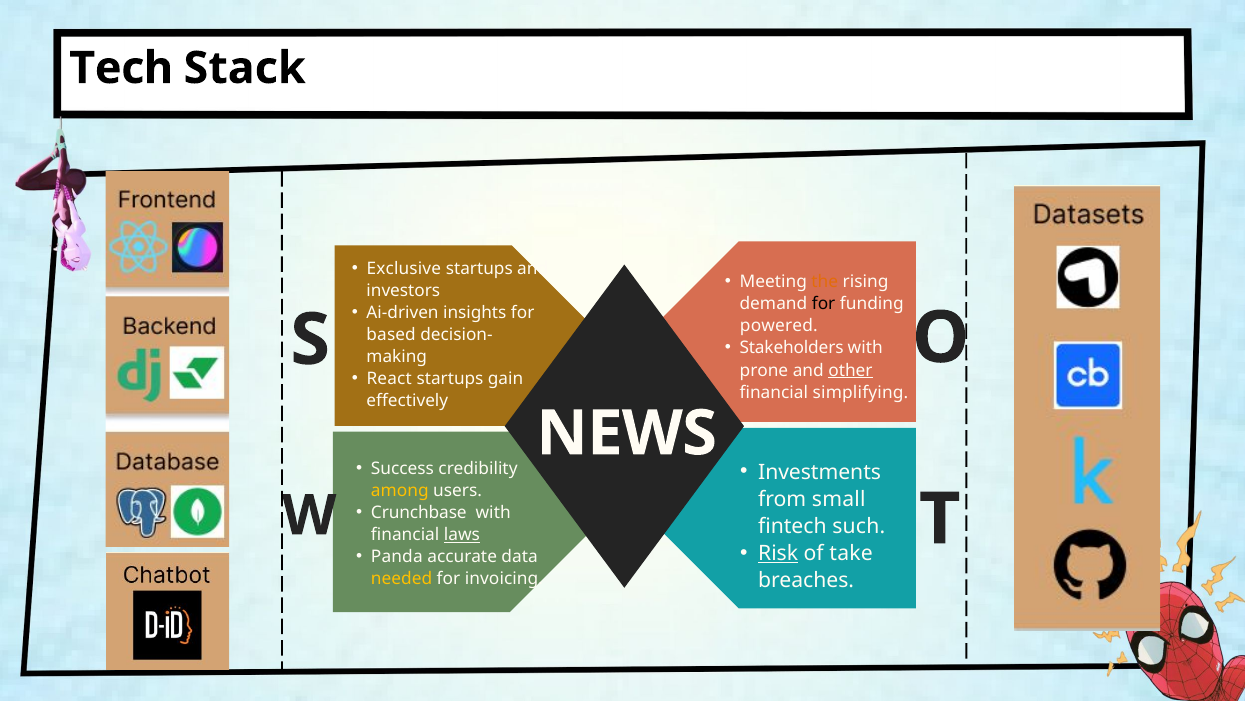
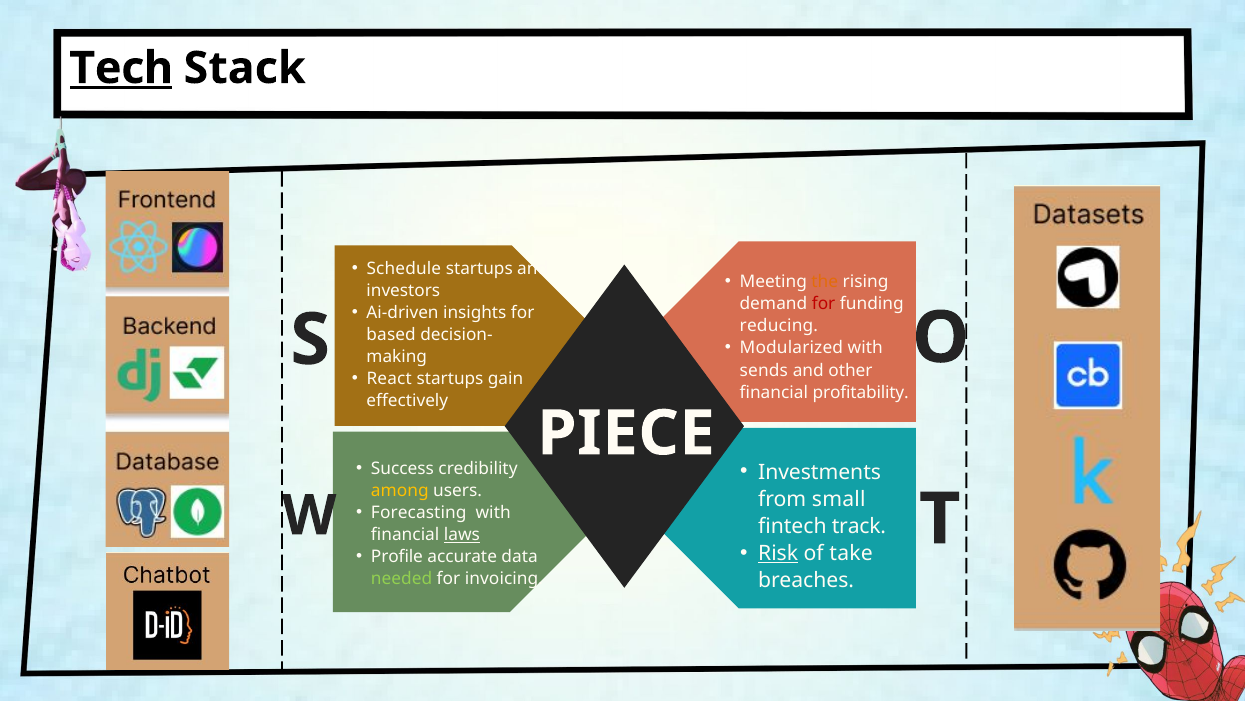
Tech underline: none -> present
Exclusive: Exclusive -> Schedule
for at (824, 304) colour: black -> red
powered: powered -> reducing
Stakeholders: Stakeholders -> Modularized
prone: prone -> sends
other underline: present -> none
simplifying: simplifying -> profitability
NEWS: NEWS -> PIECE
Crunchbase: Crunchbase -> Forecasting
such: such -> track
Panda: Panda -> Profile
needed colour: yellow -> light green
